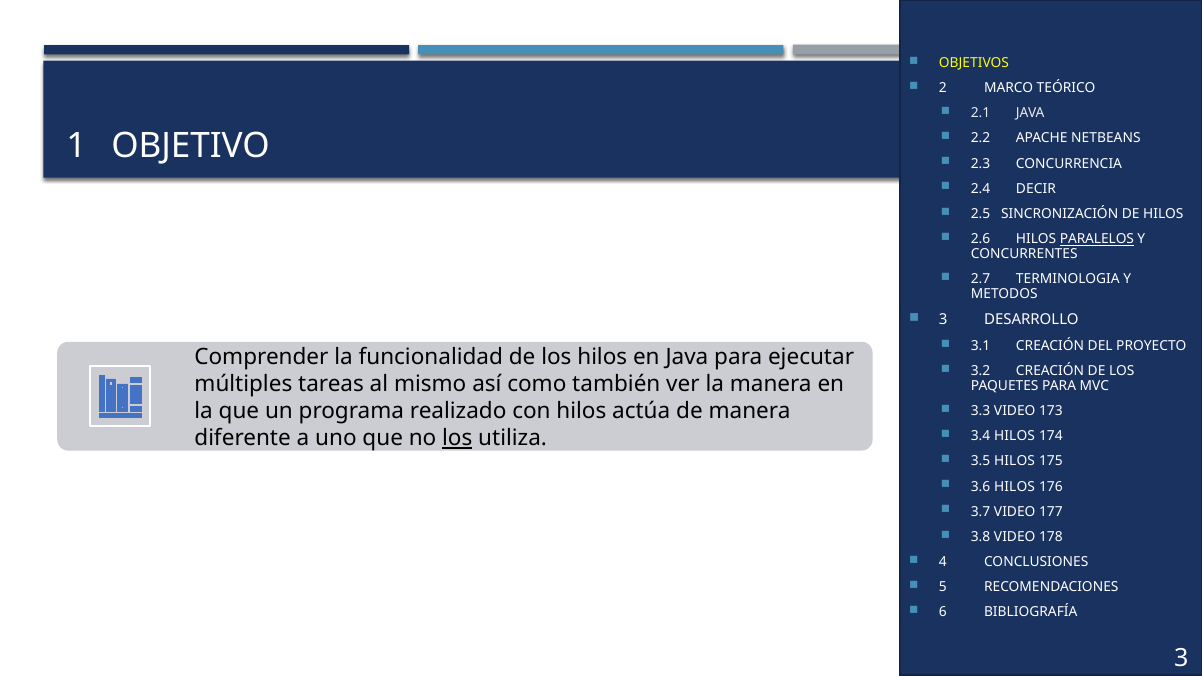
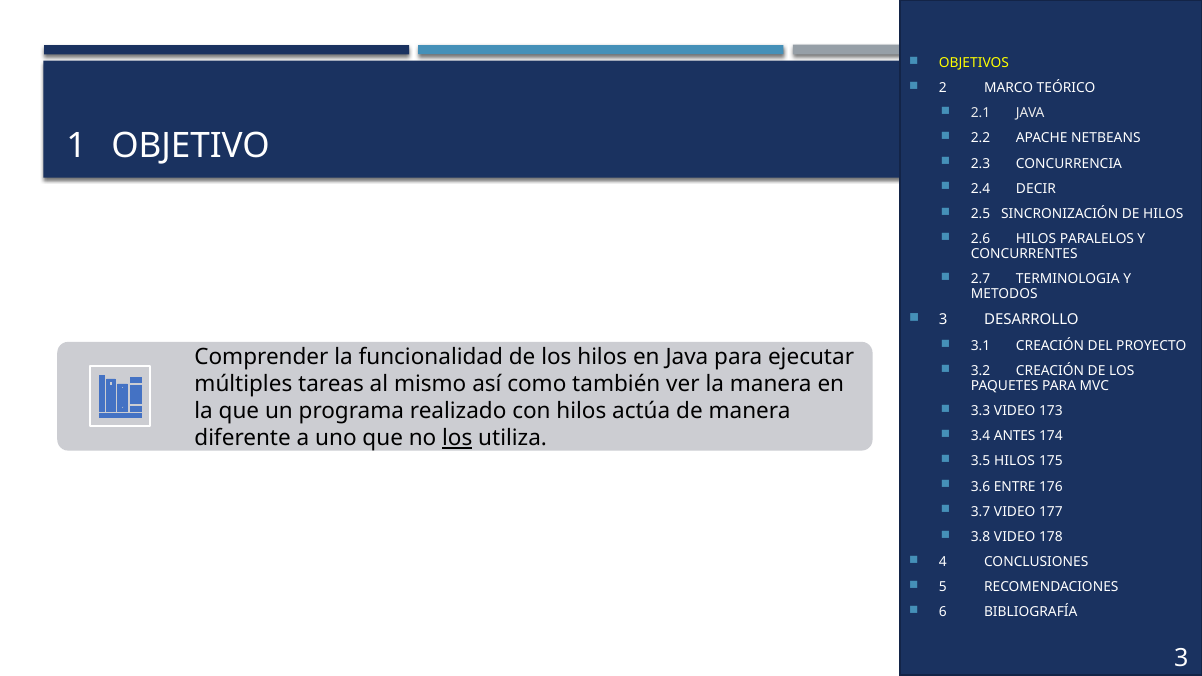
PARALELOS underline: present -> none
3.4 HILOS: HILOS -> ANTES
3.6 HILOS: HILOS -> ENTRE
